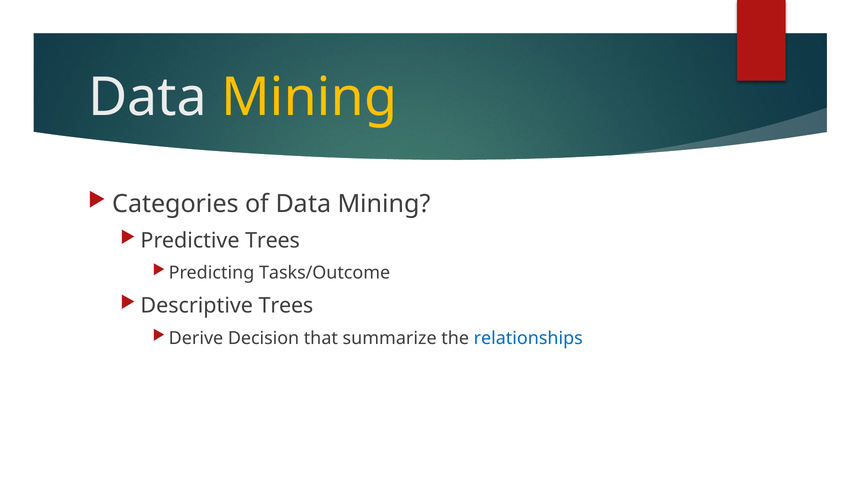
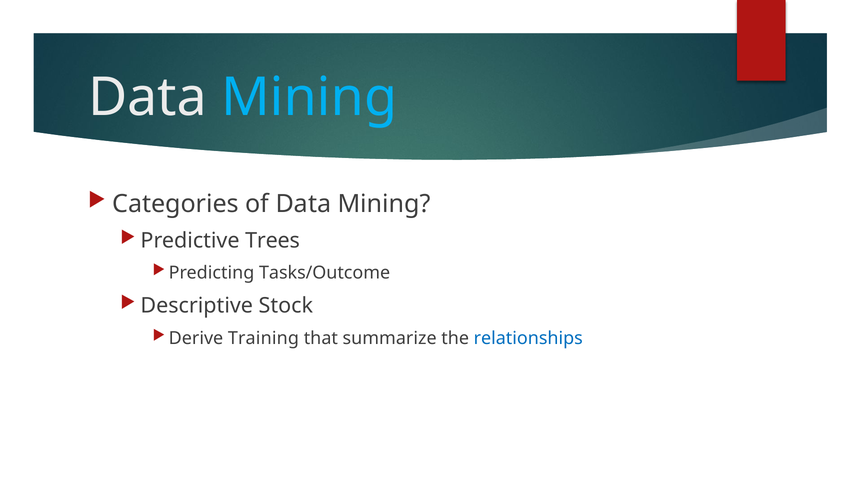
Mining at (309, 97) colour: yellow -> light blue
Descriptive Trees: Trees -> Stock
Decision: Decision -> Training
